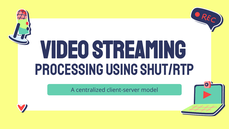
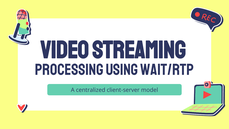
SHUT/RTP: SHUT/RTP -> WAIT/RTP
